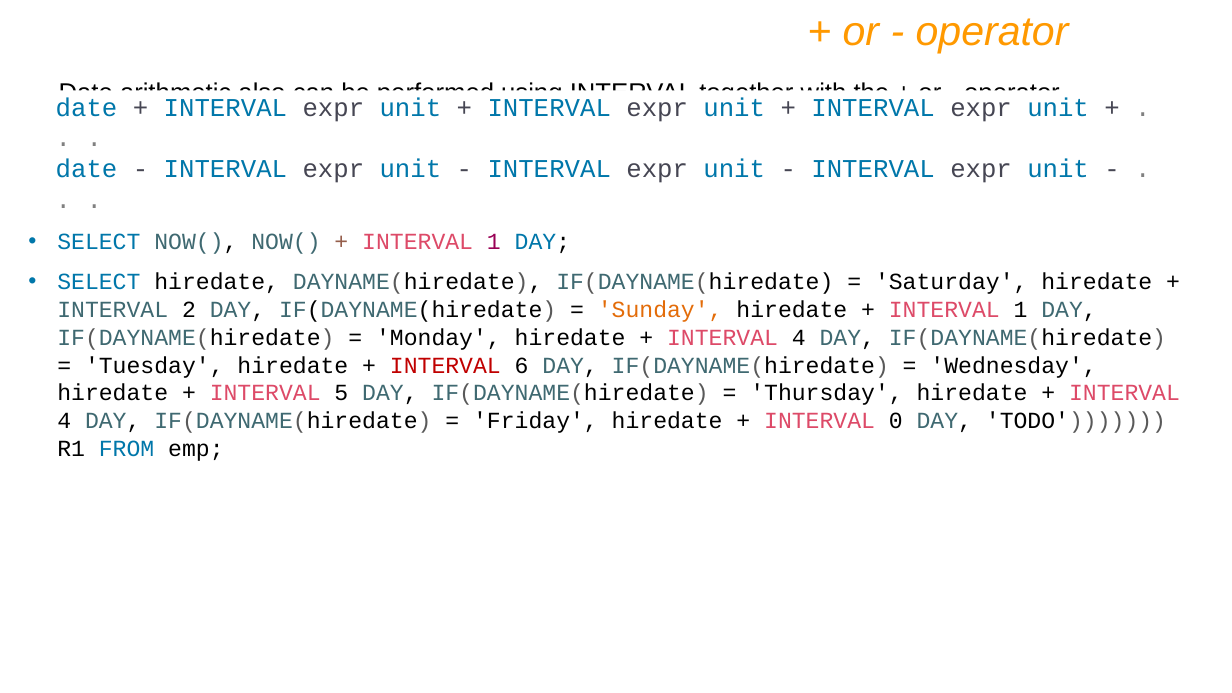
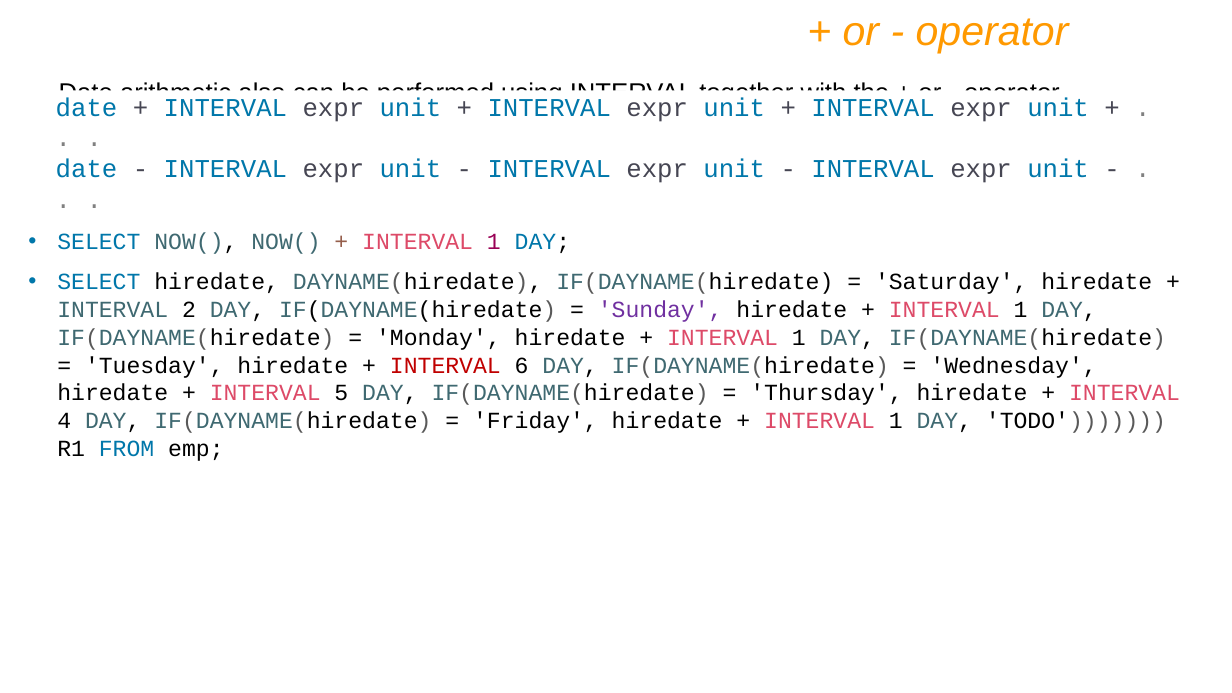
Sunday colour: orange -> purple
4 at (799, 338): 4 -> 1
0 at (896, 421): 0 -> 1
